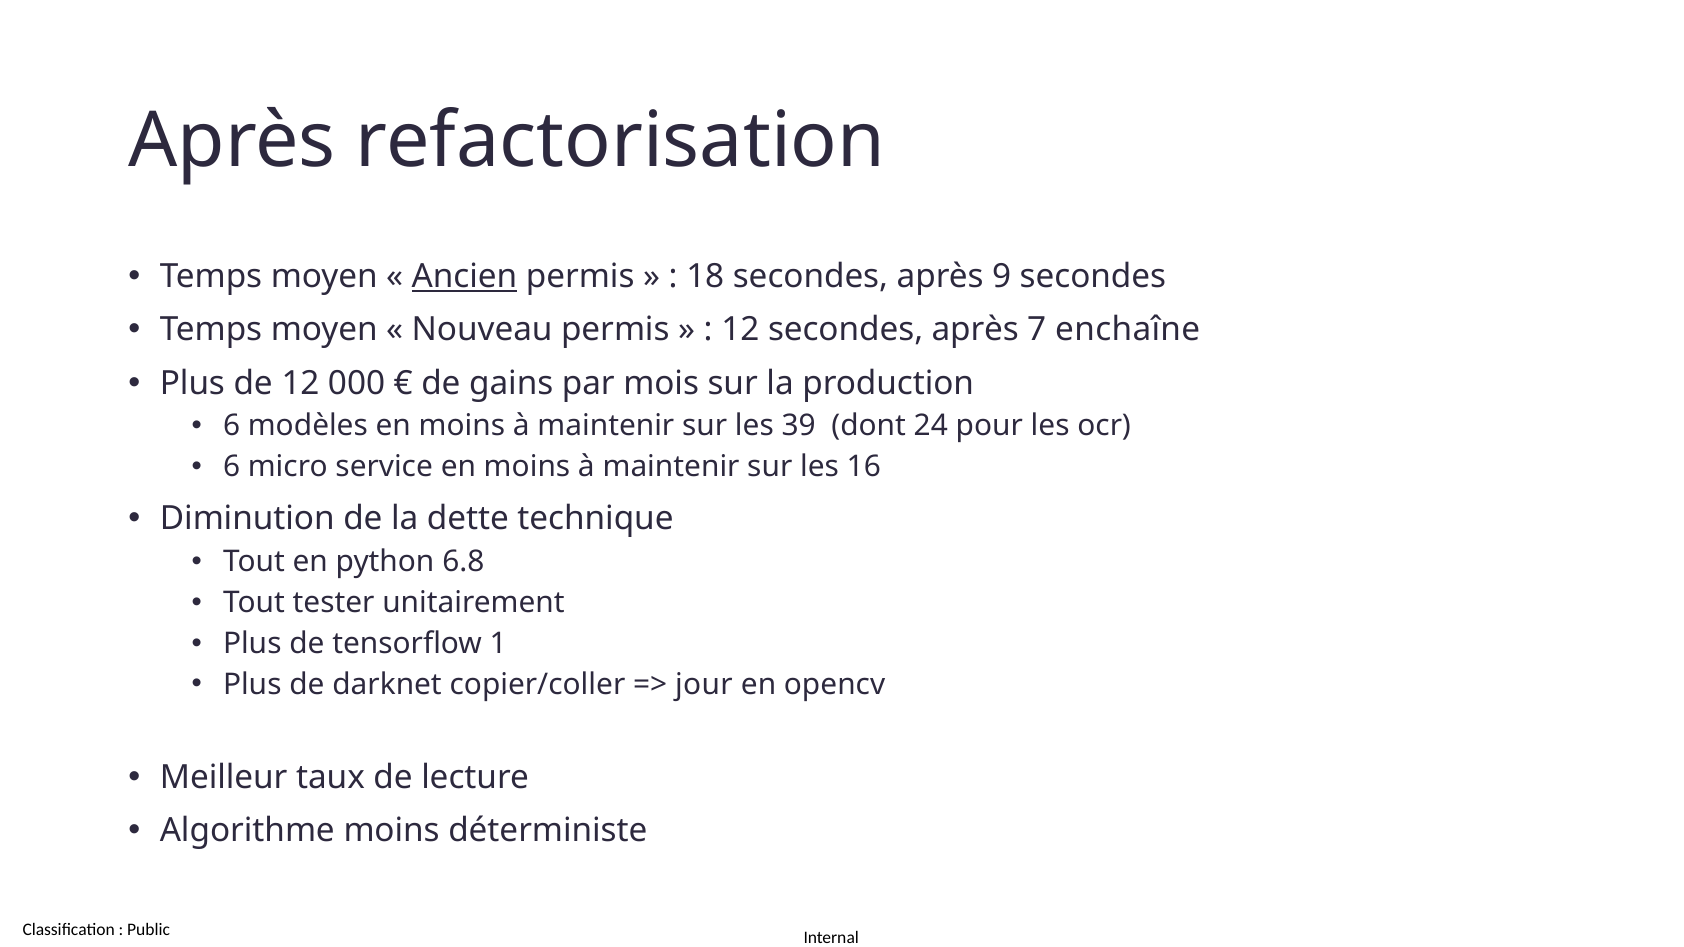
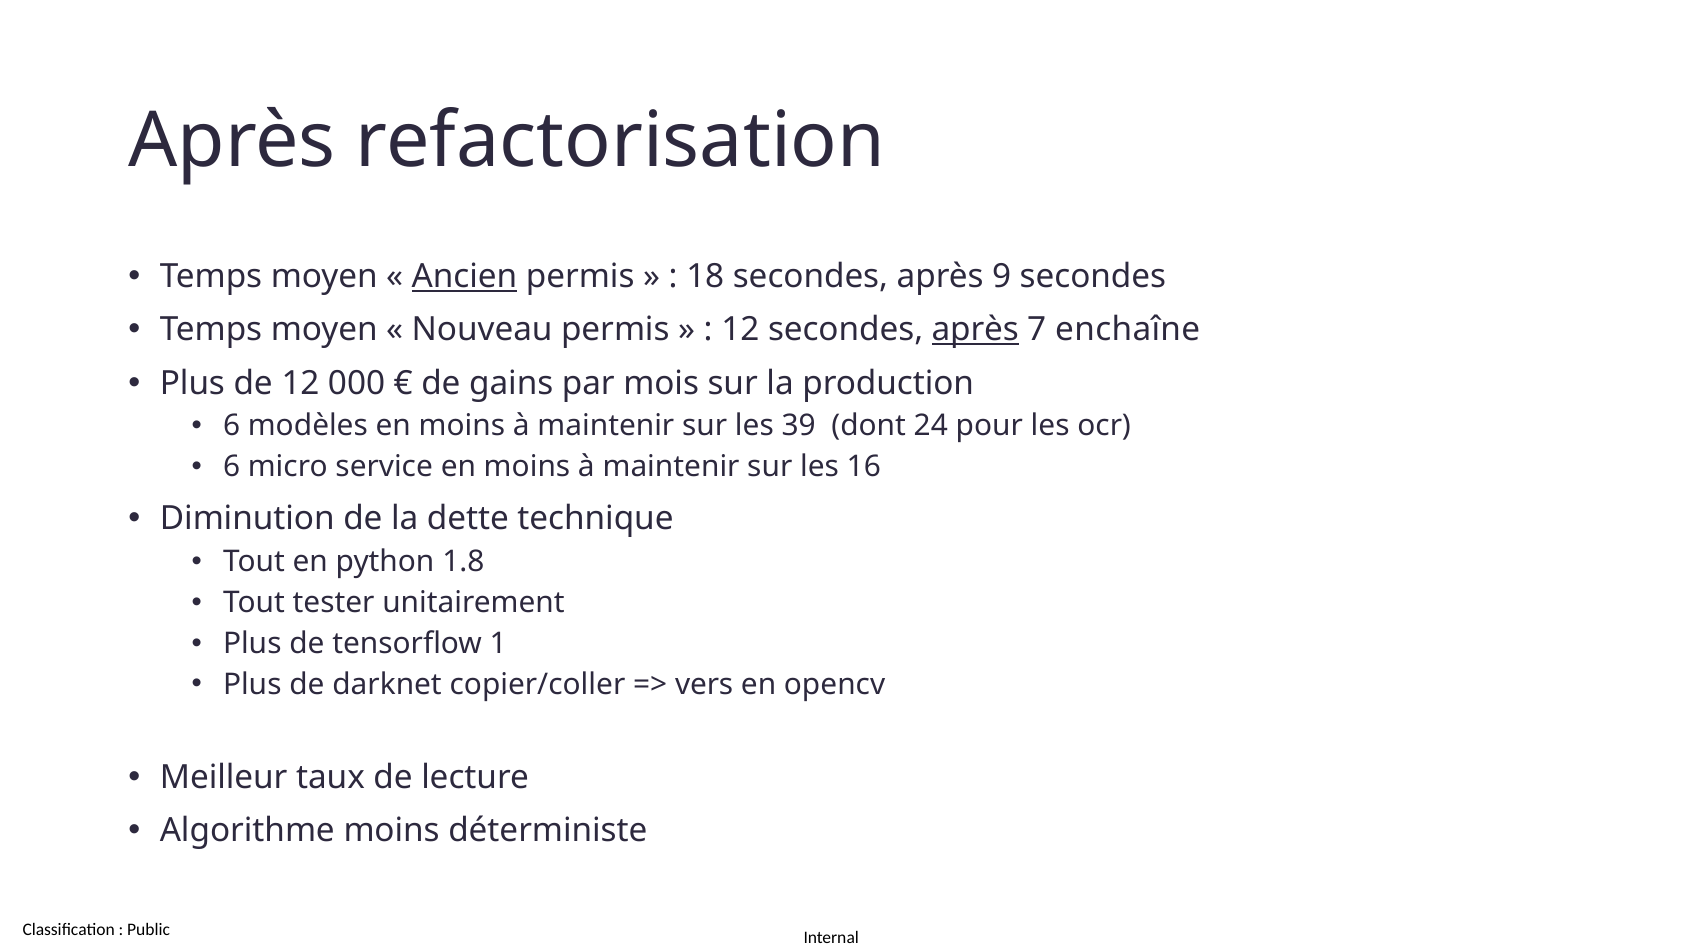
après at (975, 330) underline: none -> present
6.8: 6.8 -> 1.8
jour: jour -> vers
